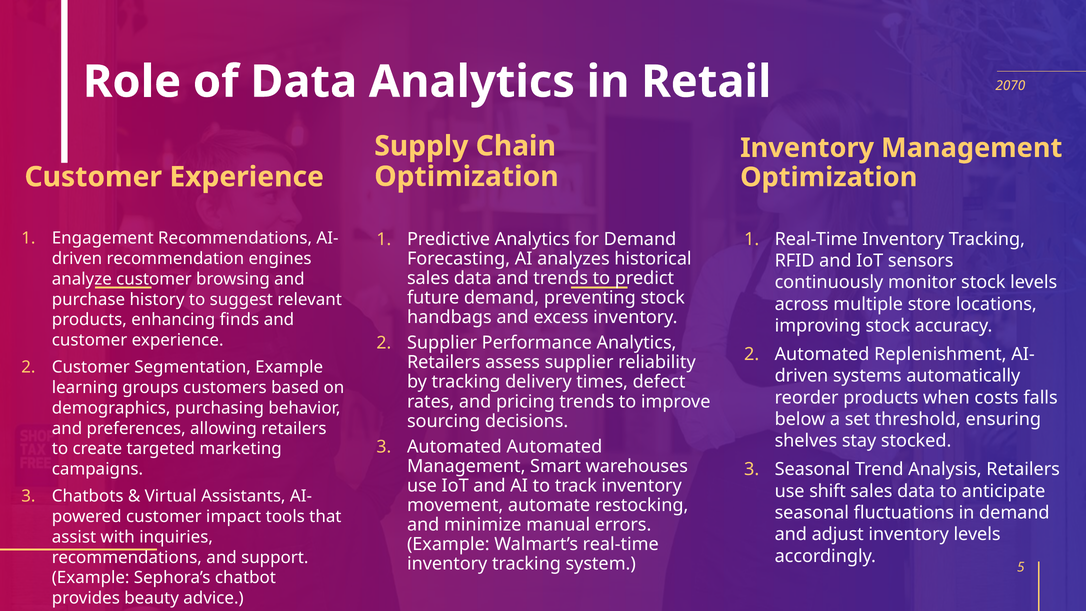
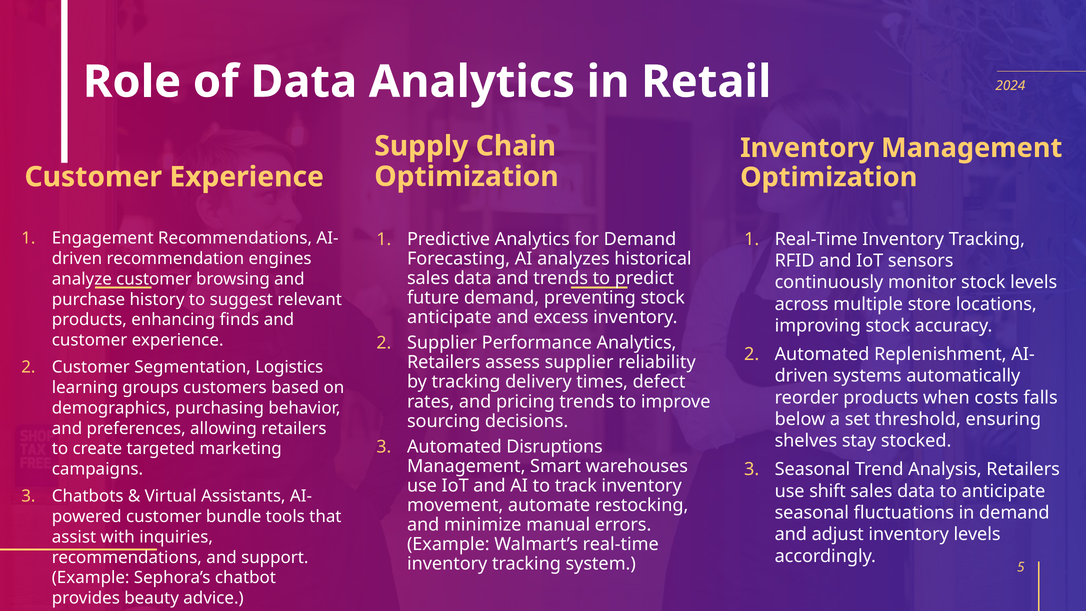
2070: 2070 -> 2024
handbags at (449, 317): handbags -> anticipate
Segmentation Example: Example -> Logistics
Automated Automated: Automated -> Disruptions
impact: impact -> bundle
